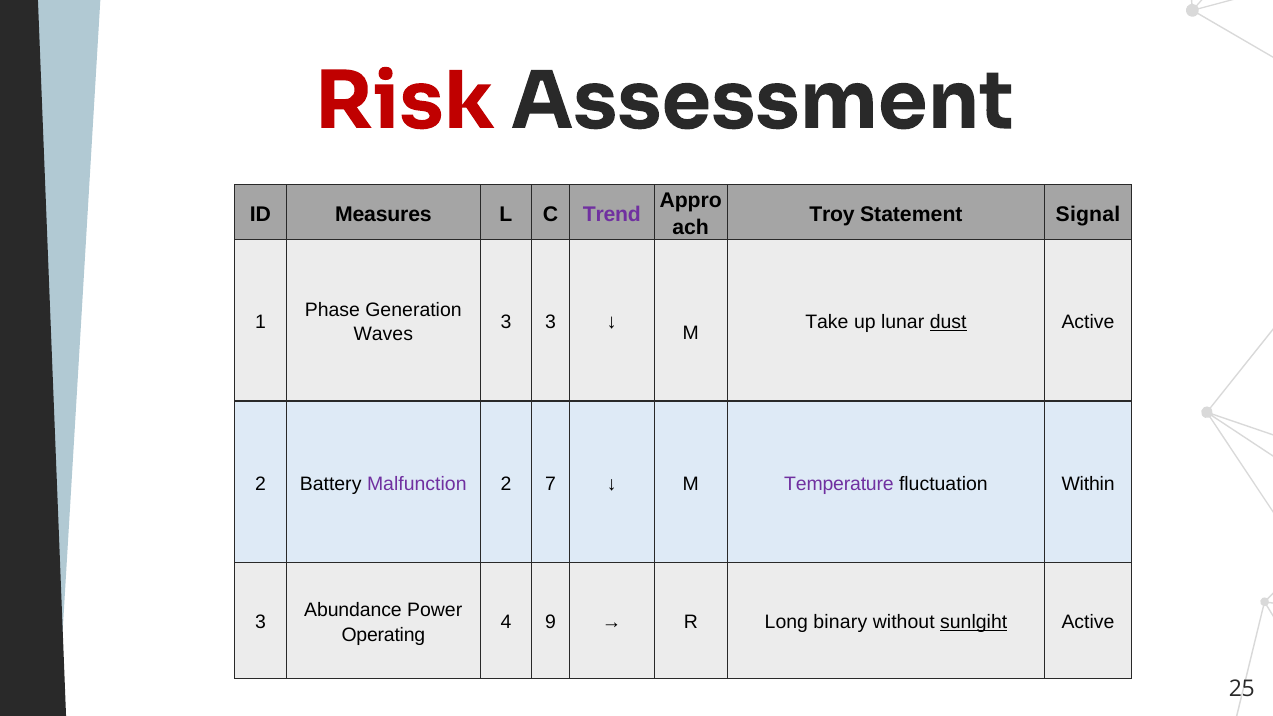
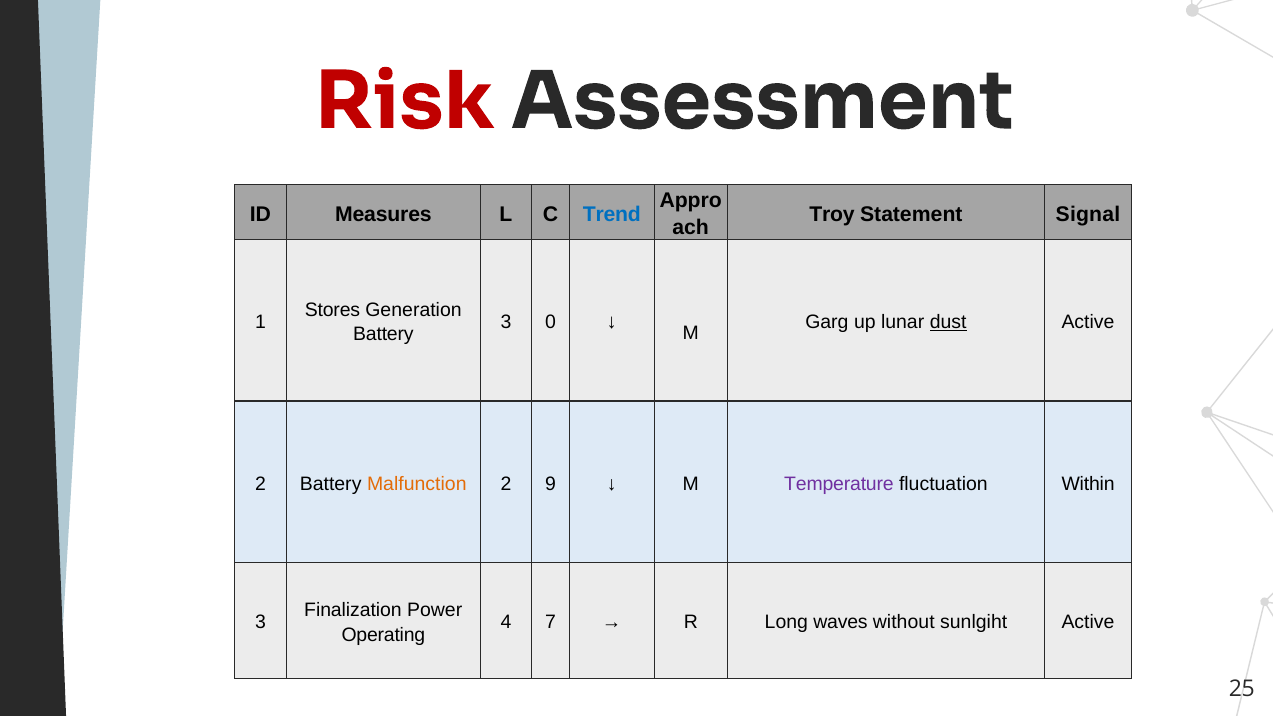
Trend colour: purple -> blue
Phase: Phase -> Stores
3 3: 3 -> 0
Take: Take -> Garg
Waves at (383, 335): Waves -> Battery
Malfunction colour: purple -> orange
7: 7 -> 9
Abundance: Abundance -> Finalization
9: 9 -> 7
binary: binary -> waves
sunlgiht underline: present -> none
